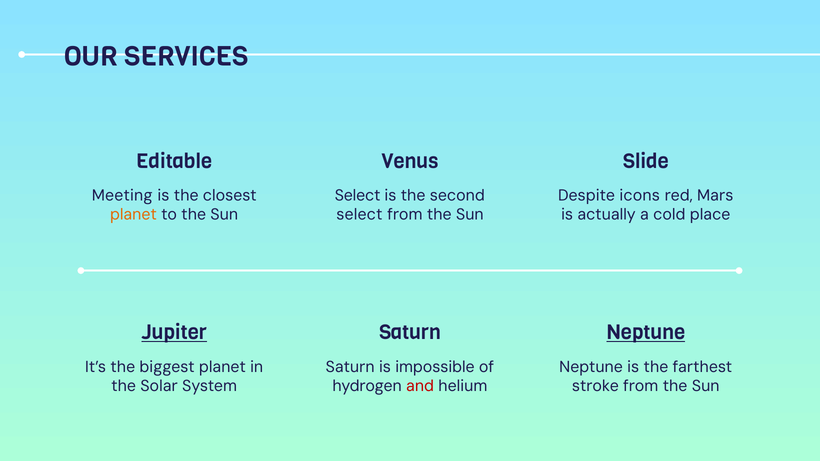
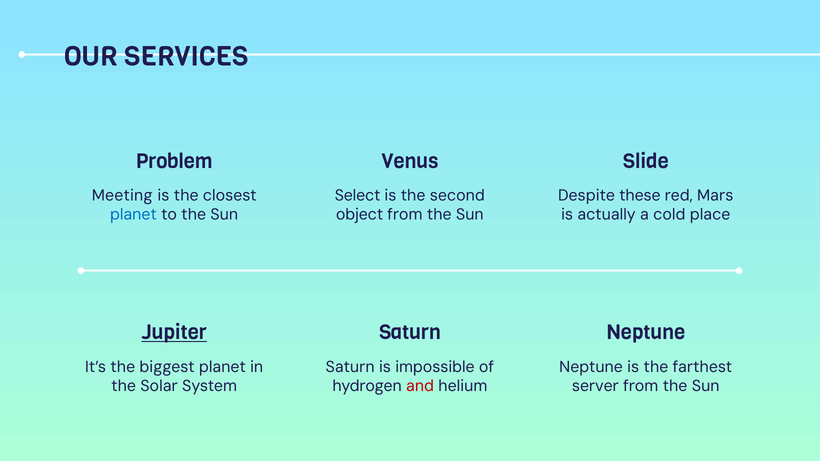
Editable: Editable -> Problem
icons: icons -> these
planet at (133, 215) colour: orange -> blue
select at (359, 215): select -> object
Neptune at (646, 333) underline: present -> none
stroke: stroke -> server
